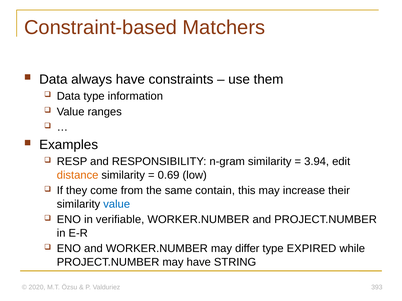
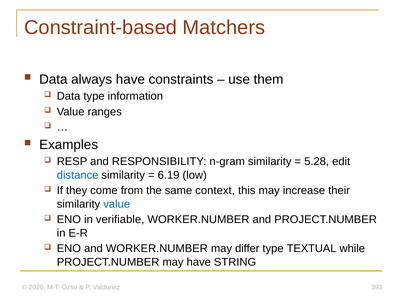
3.94: 3.94 -> 5.28
distance colour: orange -> blue
0.69: 0.69 -> 6.19
contain: contain -> context
EXPIRED: EXPIRED -> TEXTUAL
